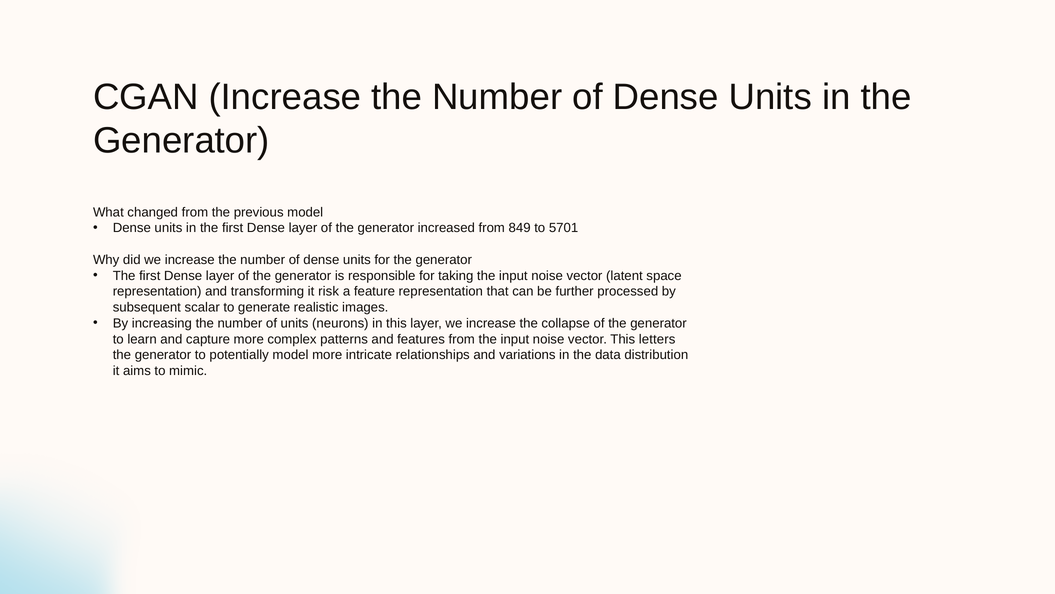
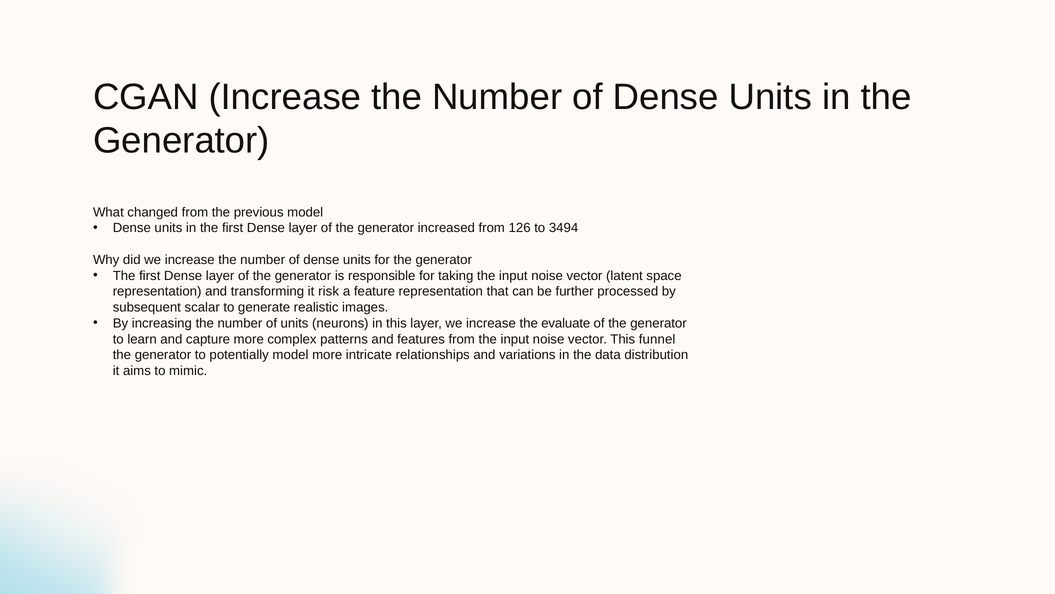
849: 849 -> 126
5701: 5701 -> 3494
collapse: collapse -> evaluate
letters: letters -> funnel
